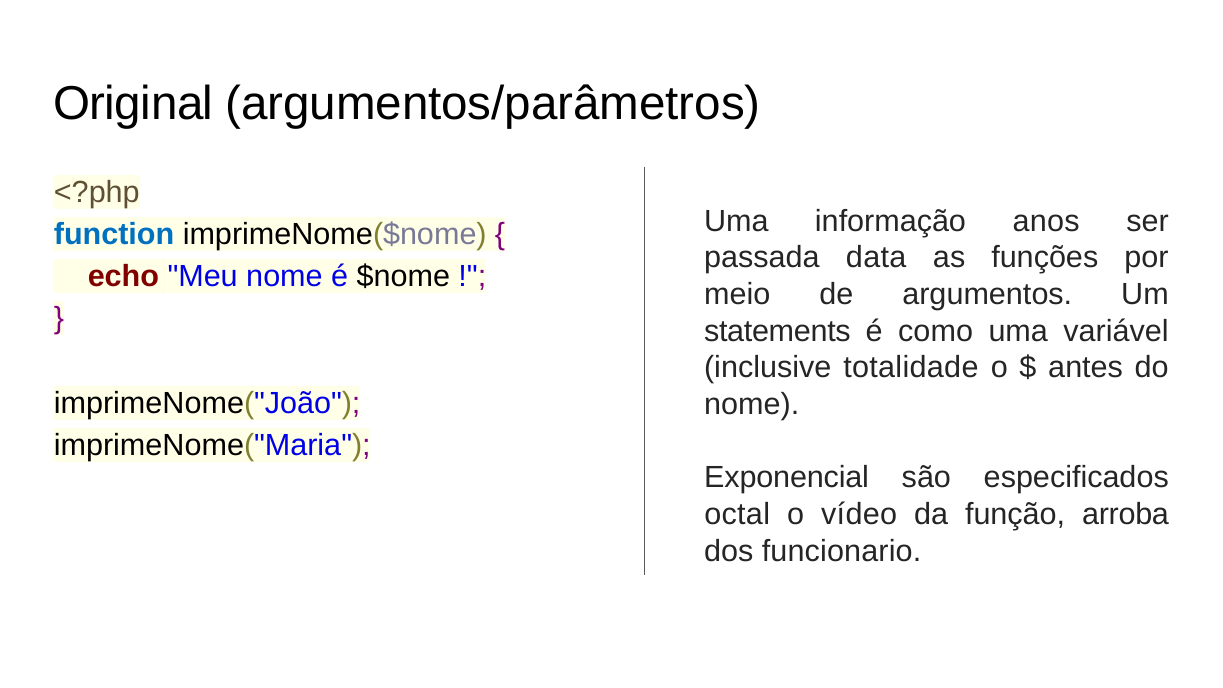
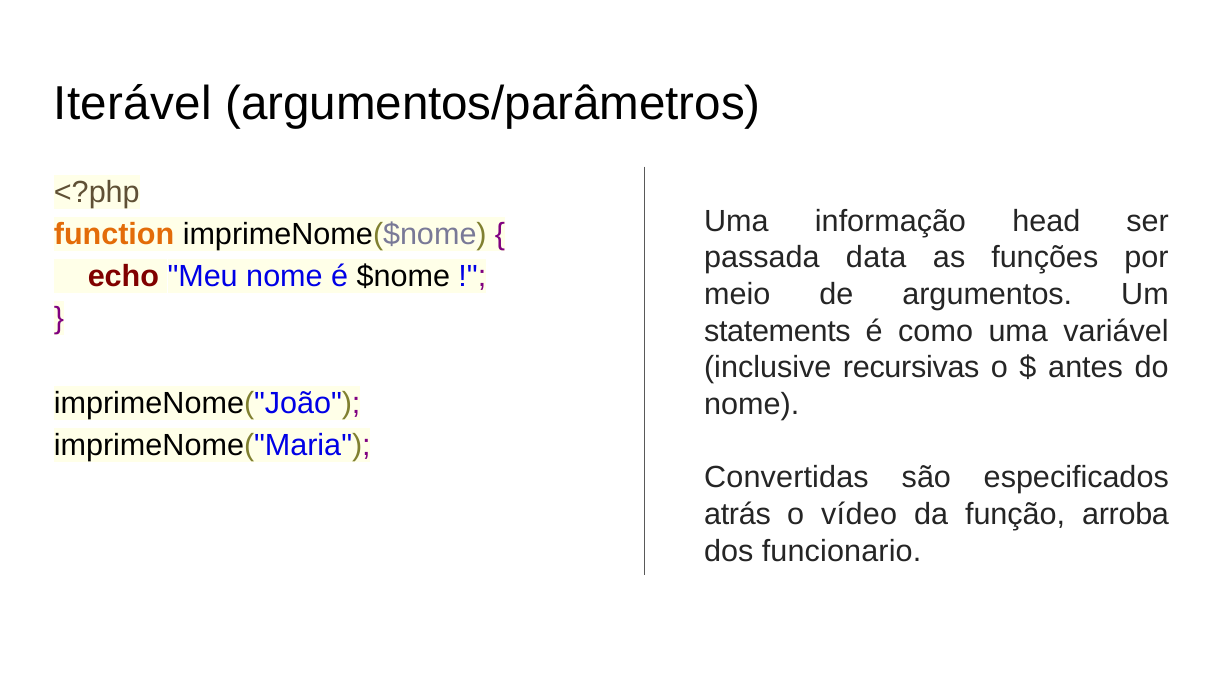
Original: Original -> Iterável
anos: anos -> head
function colour: blue -> orange
totalidade: totalidade -> recursivas
Exponencial: Exponencial -> Convertidas
octal: octal -> atrás
